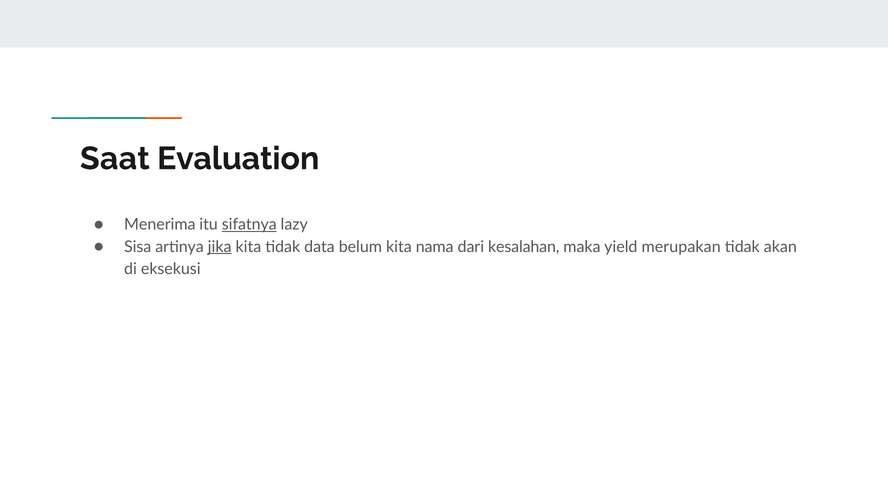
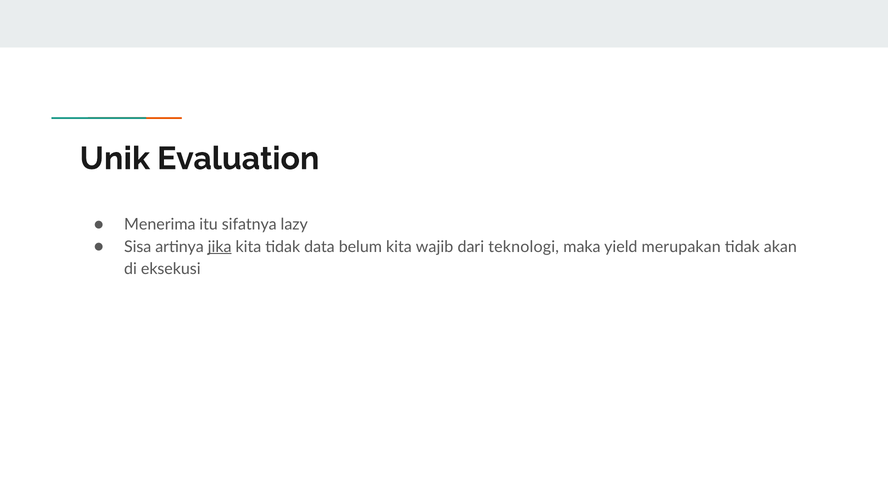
Saat: Saat -> Unik
sifatnya underline: present -> none
nama: nama -> wajib
kesalahan: kesalahan -> teknologi
